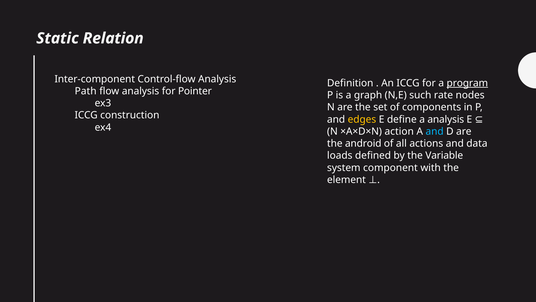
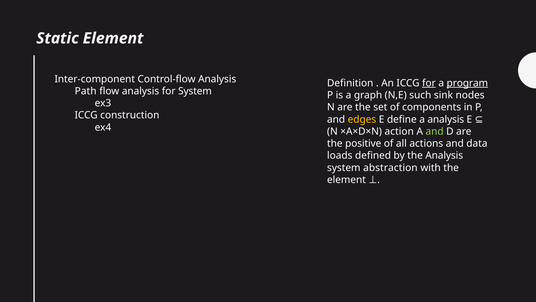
Static Relation: Relation -> Element
for at (429, 83) underline: none -> present
for Pointer: Pointer -> System
rate: rate -> sink
and at (435, 131) colour: light blue -> light green
android: android -> positive
the Variable: Variable -> Analysis
component: component -> abstraction
